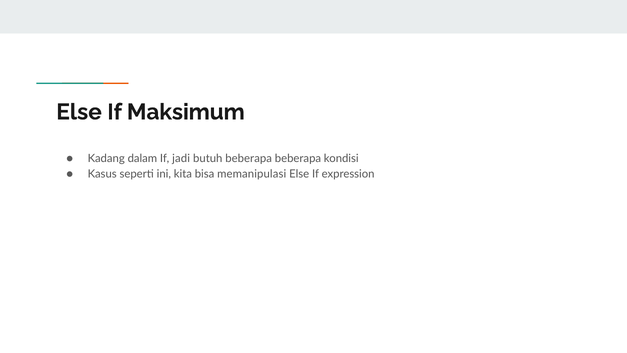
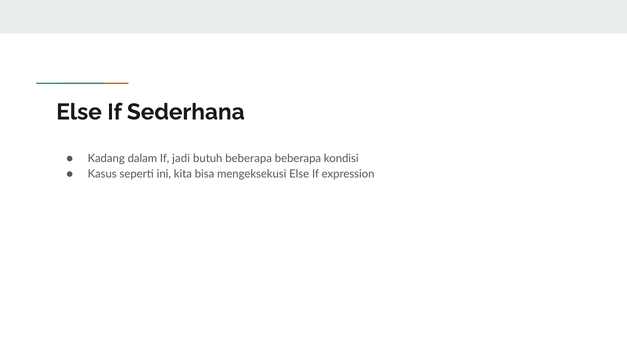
Maksimum: Maksimum -> Sederhana
memanipulasi: memanipulasi -> mengeksekusi
